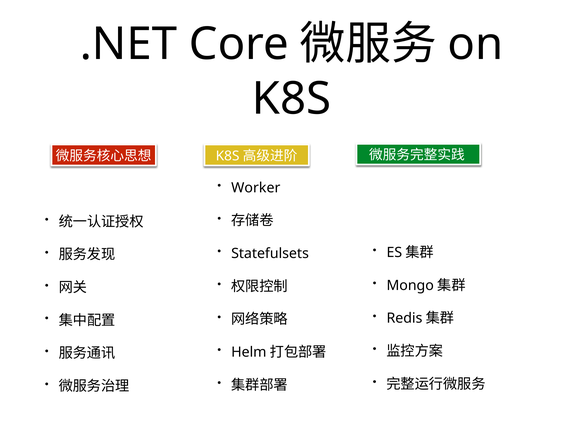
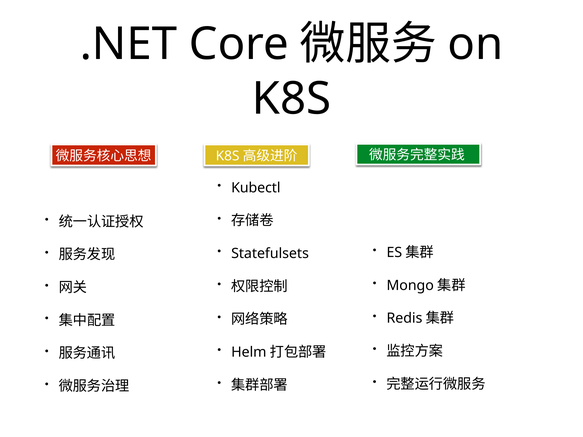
Worker: Worker -> Kubectl
